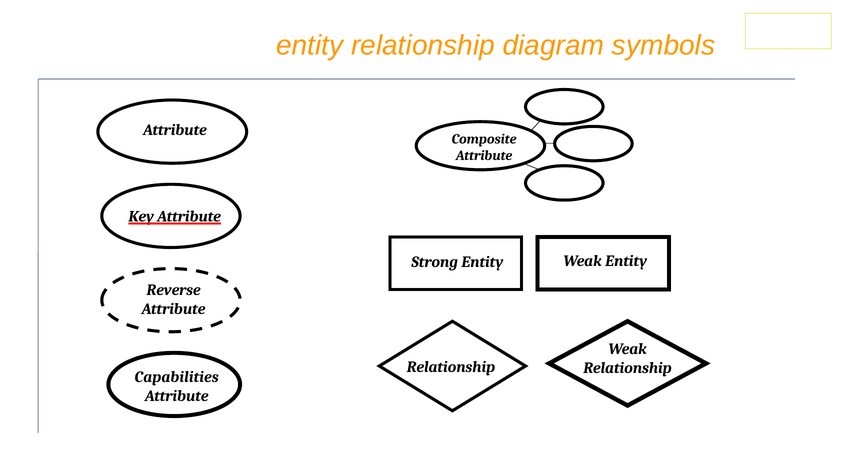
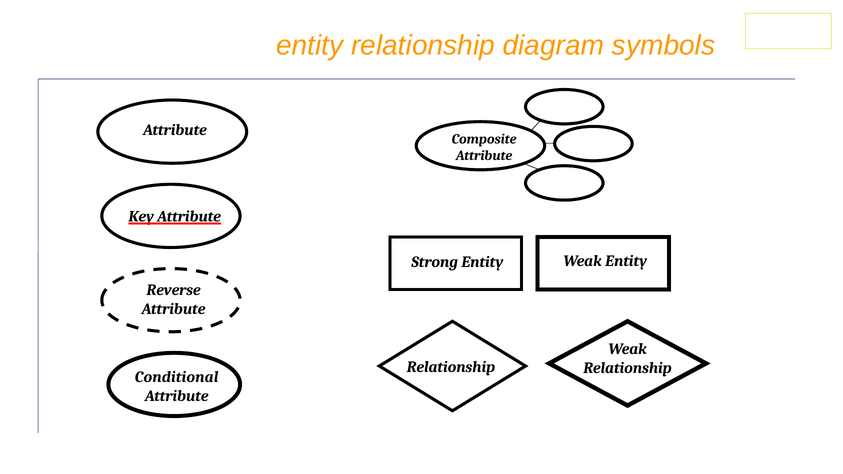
Capabilities: Capabilities -> Conditional
